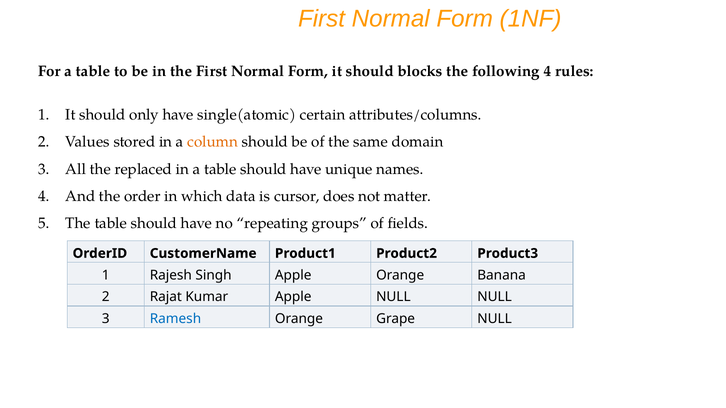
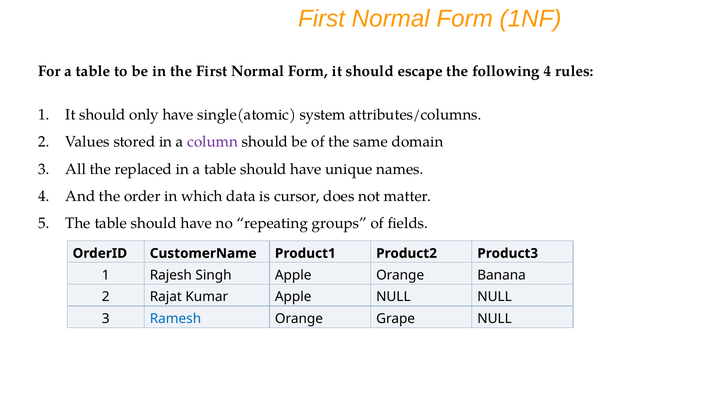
blocks: blocks -> escape
certain: certain -> system
column colour: orange -> purple
